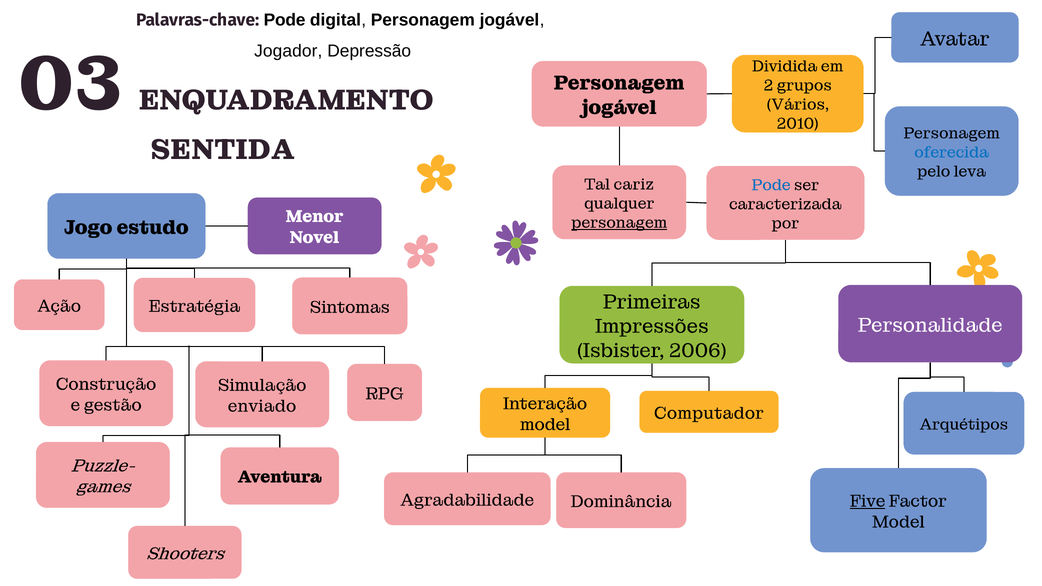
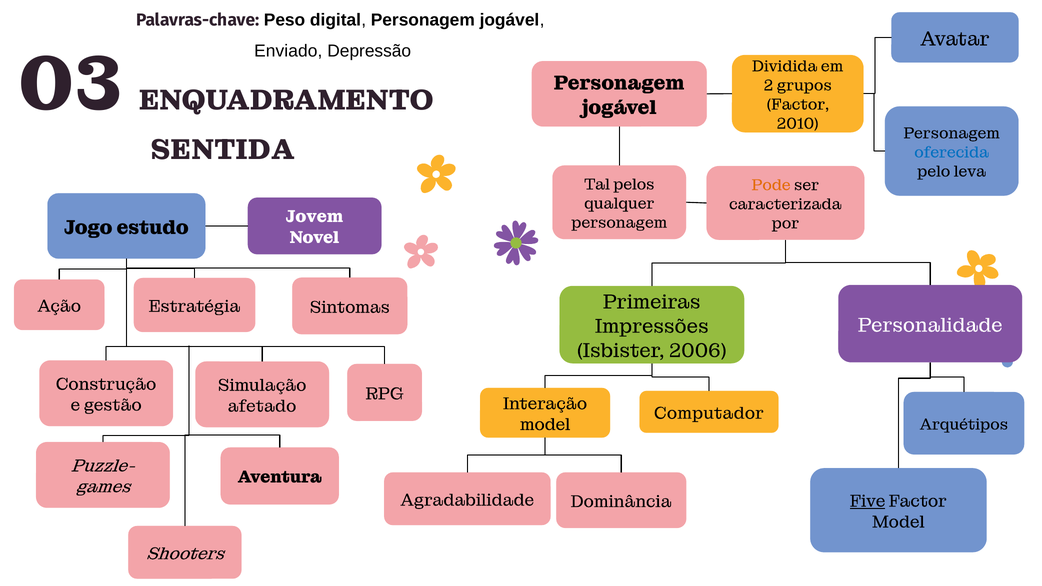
Palavras-chave Pode: Pode -> Peso
Jogador: Jogador -> Enviado
Vários at (798, 104): Vários -> Factor
cariz: cariz -> pelos
Pode at (771, 185) colour: blue -> orange
Menor: Menor -> Jovem
personagem at (619, 223) underline: present -> none
enviado: enviado -> afetado
